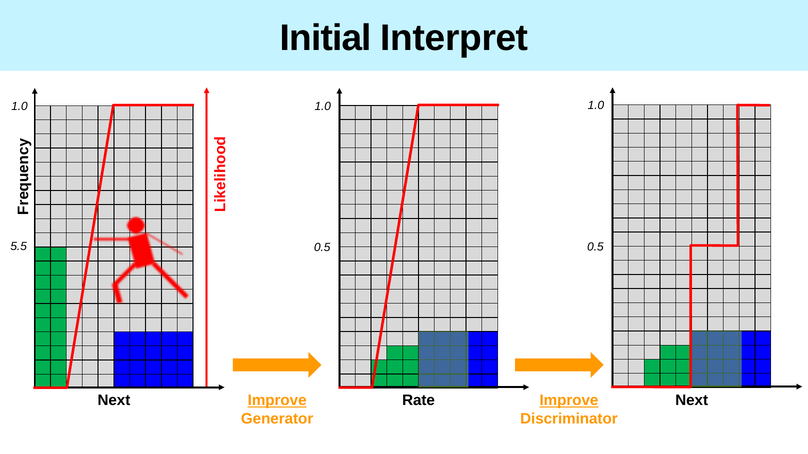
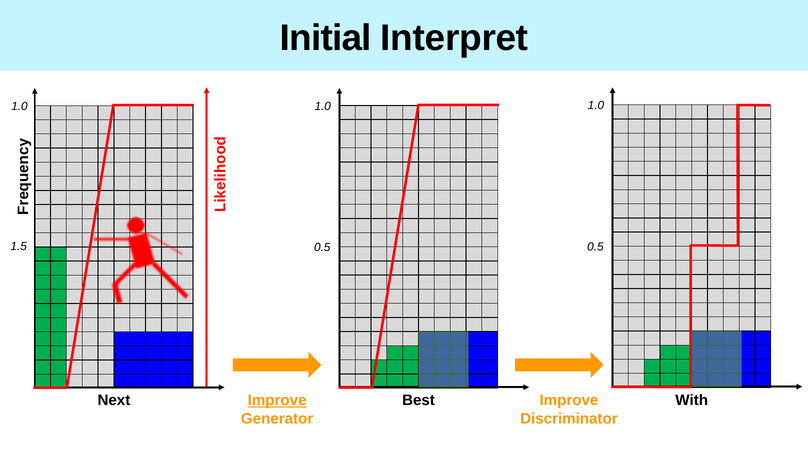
5.5: 5.5 -> 1.5
Rate: Rate -> Best
Improve at (569, 401) underline: present -> none
Next at (692, 401): Next -> With
